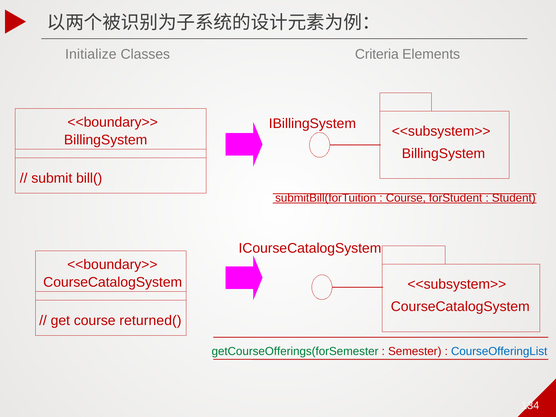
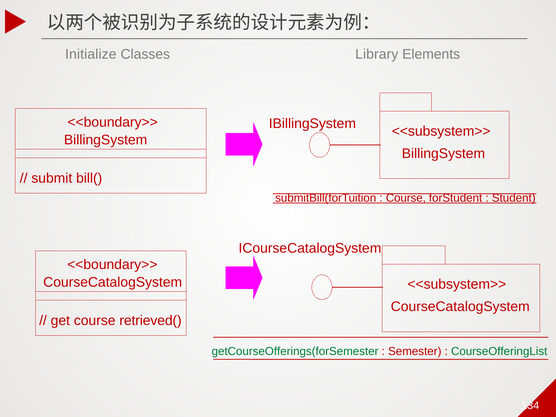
Criteria: Criteria -> Library
returned(: returned( -> retrieved(
CourseOfferingList colour: blue -> green
